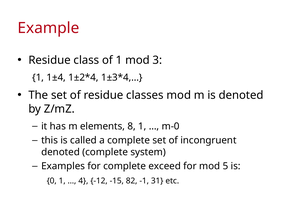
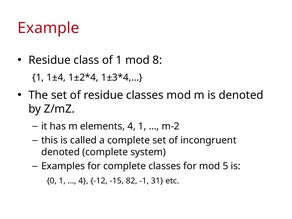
3: 3 -> 8
elements 8: 8 -> 4
m-0: m-0 -> m-2
complete exceed: exceed -> classes
